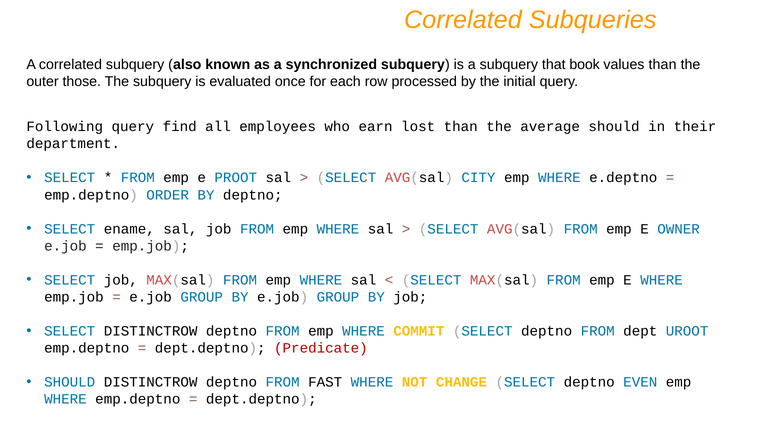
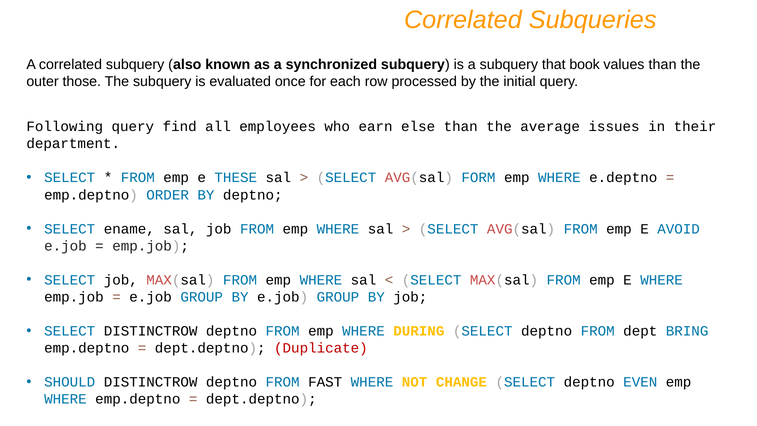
lost: lost -> else
average should: should -> issues
PROOT: PROOT -> THESE
CITY: CITY -> FORM
OWNER: OWNER -> AVOID
COMMIT: COMMIT -> DURING
UROOT: UROOT -> BRING
Predicate: Predicate -> Duplicate
